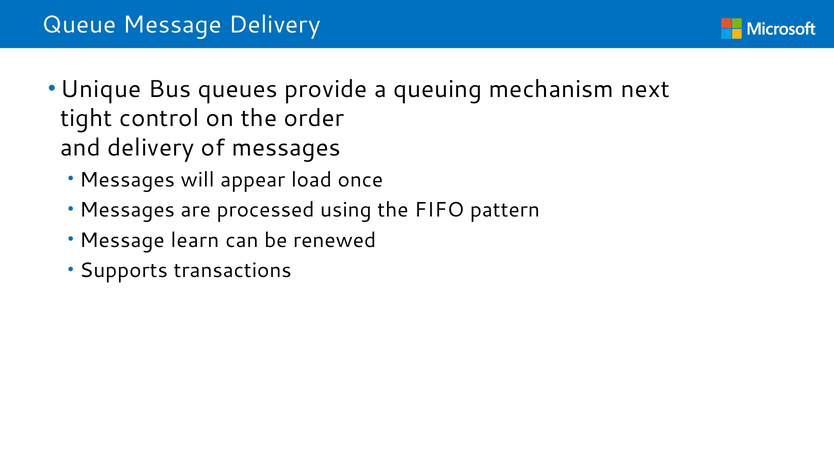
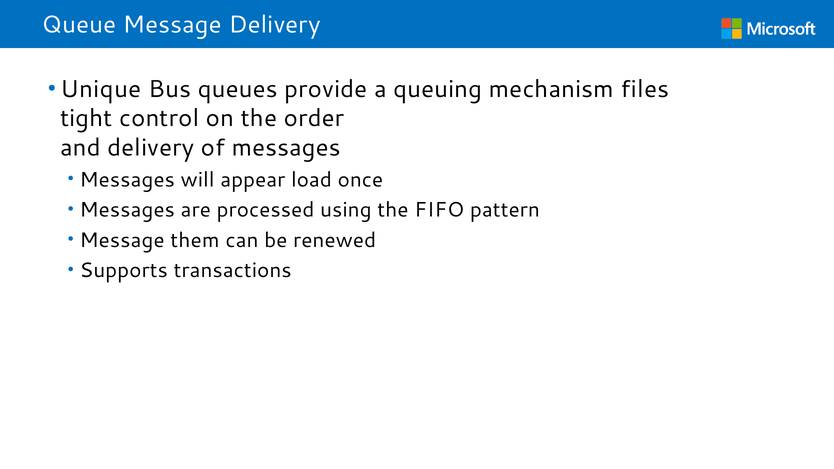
next: next -> files
learn: learn -> them
